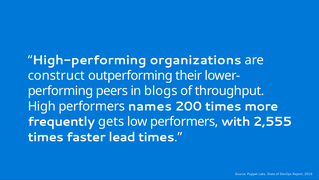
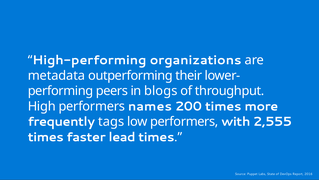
construct: construct -> metadata
gets: gets -> tags
